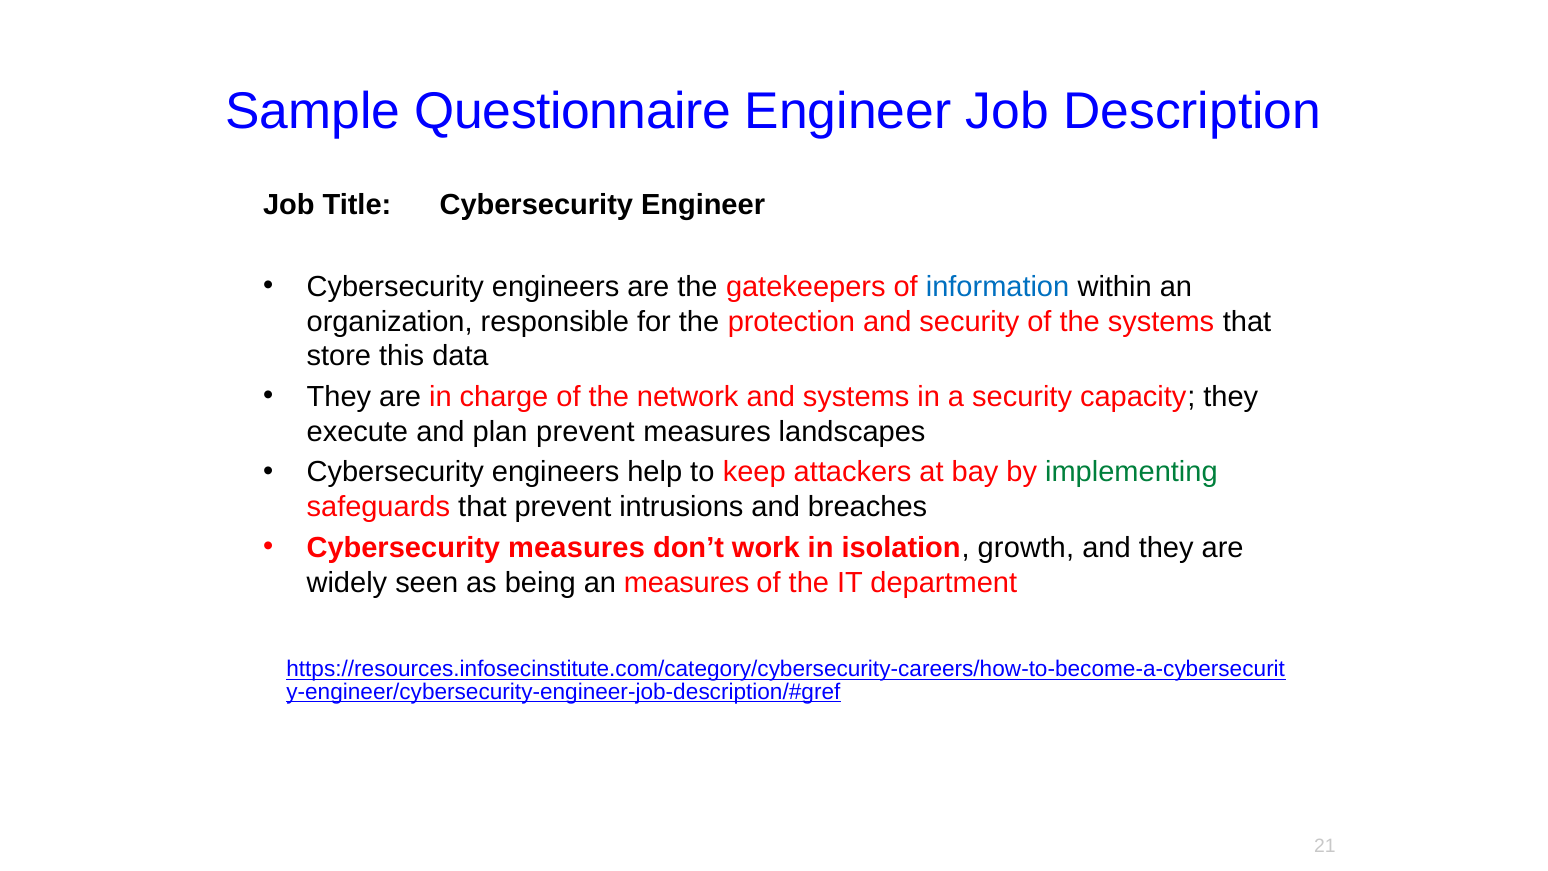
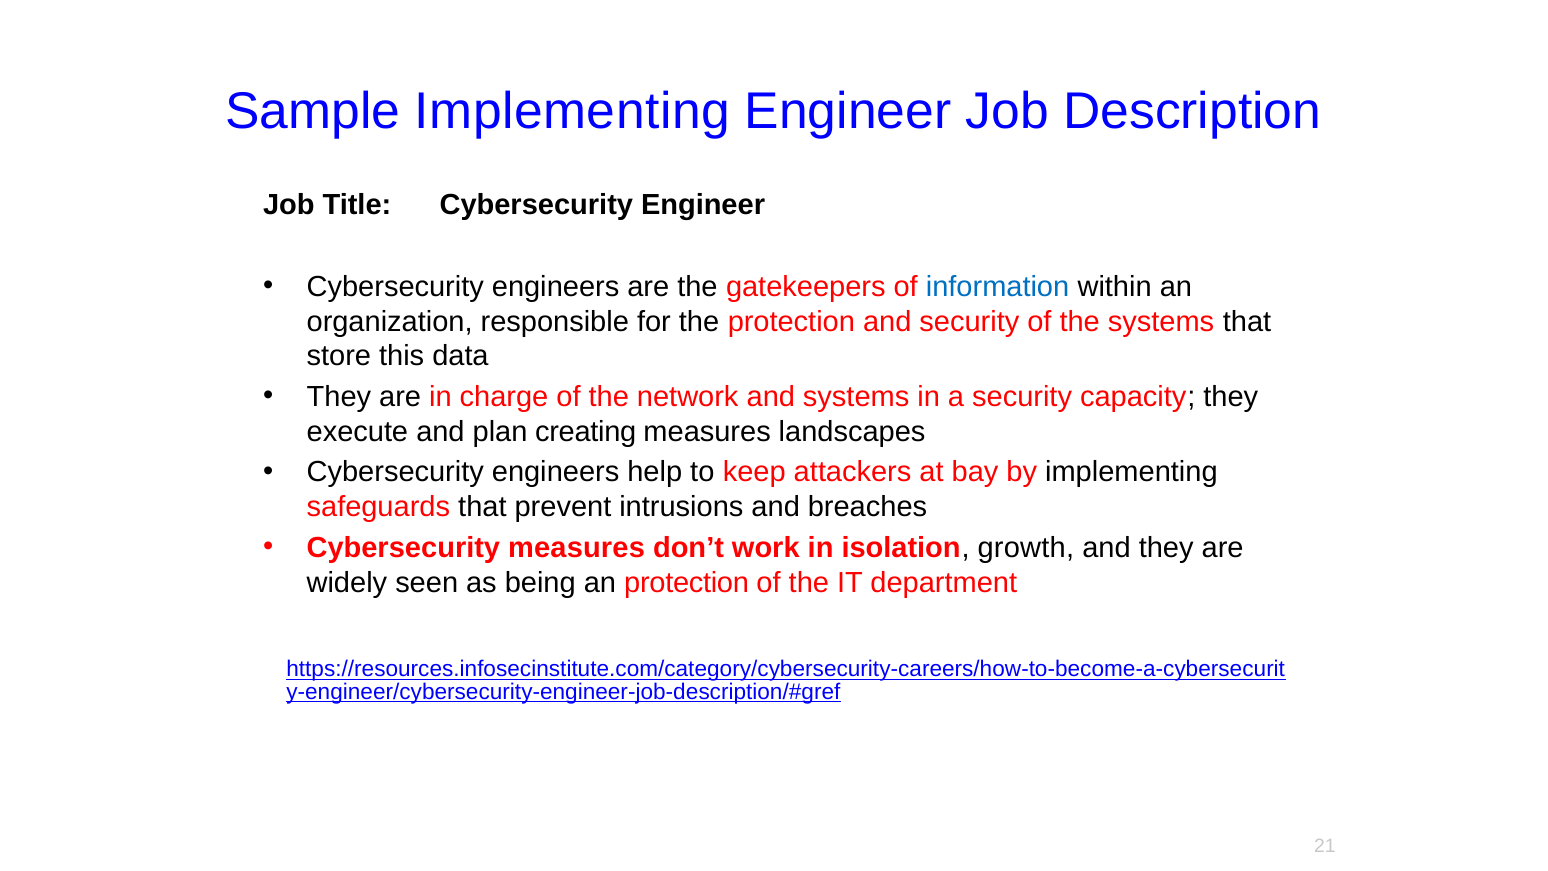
Sample Questionnaire: Questionnaire -> Implementing
plan prevent: prevent -> creating
implementing at (1131, 472) colour: green -> black
an measures: measures -> protection
